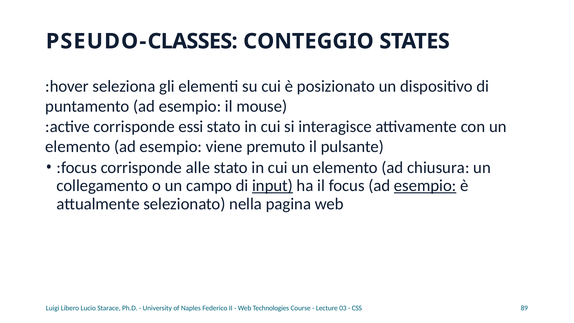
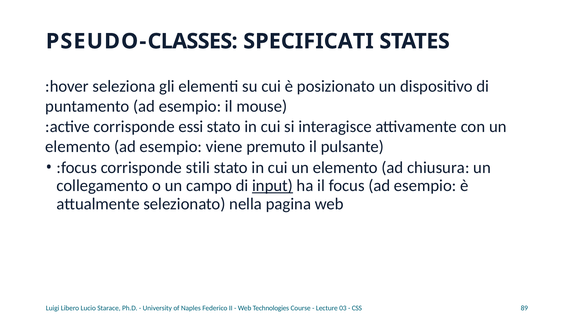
CONTEGGIO: CONTEGGIO -> SPECIFICATI
alle: alle -> stili
esempio at (425, 186) underline: present -> none
